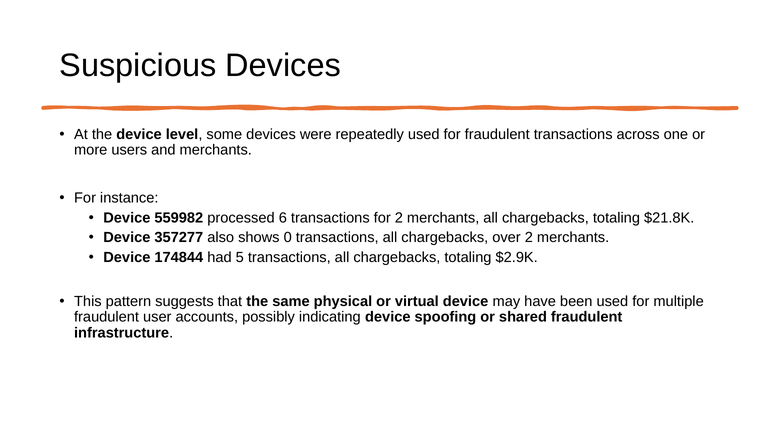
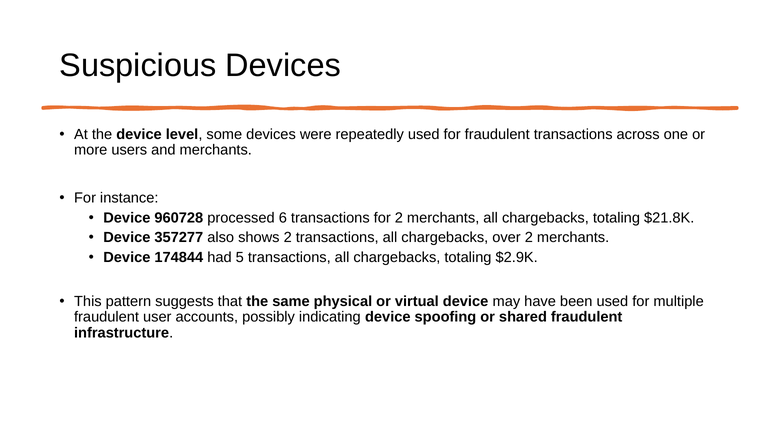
559982: 559982 -> 960728
shows 0: 0 -> 2
